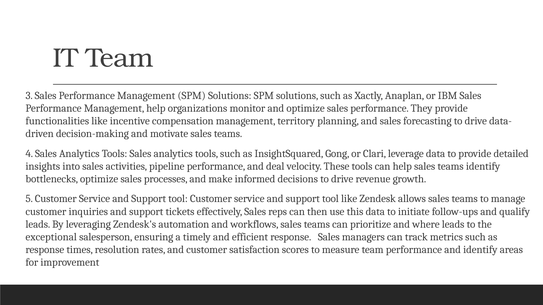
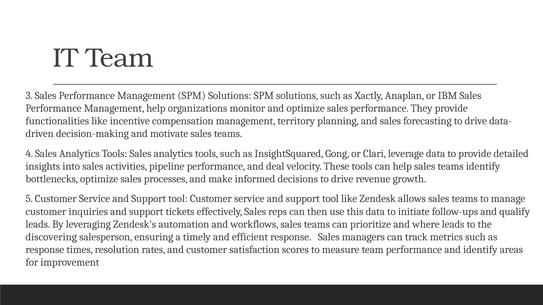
exceptional: exceptional -> discovering
